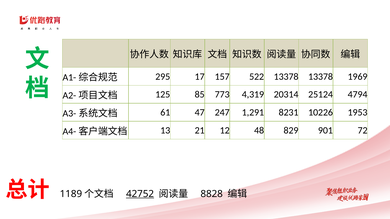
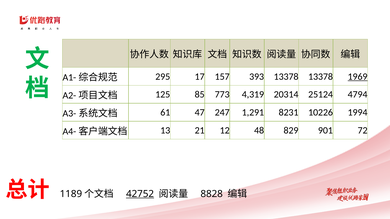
522: 522 -> 393
1969 underline: none -> present
1953: 1953 -> 1994
